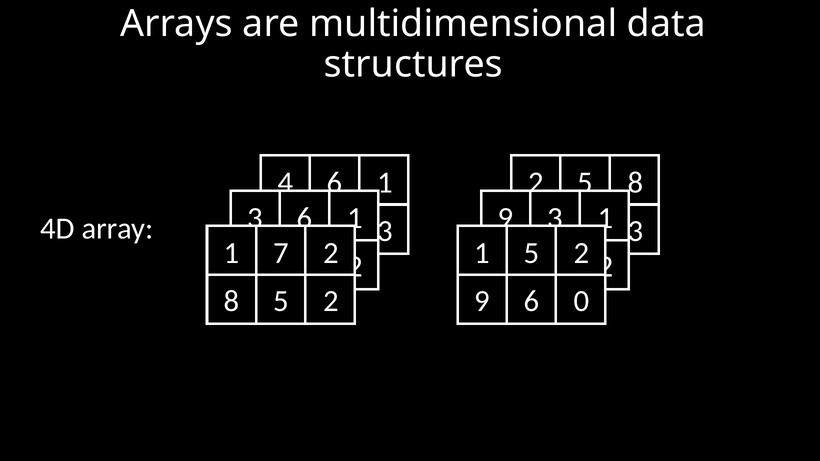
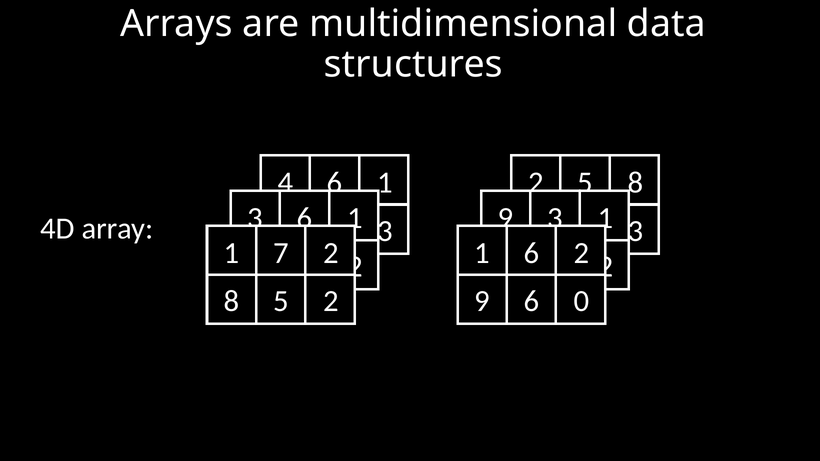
1 5: 5 -> 6
